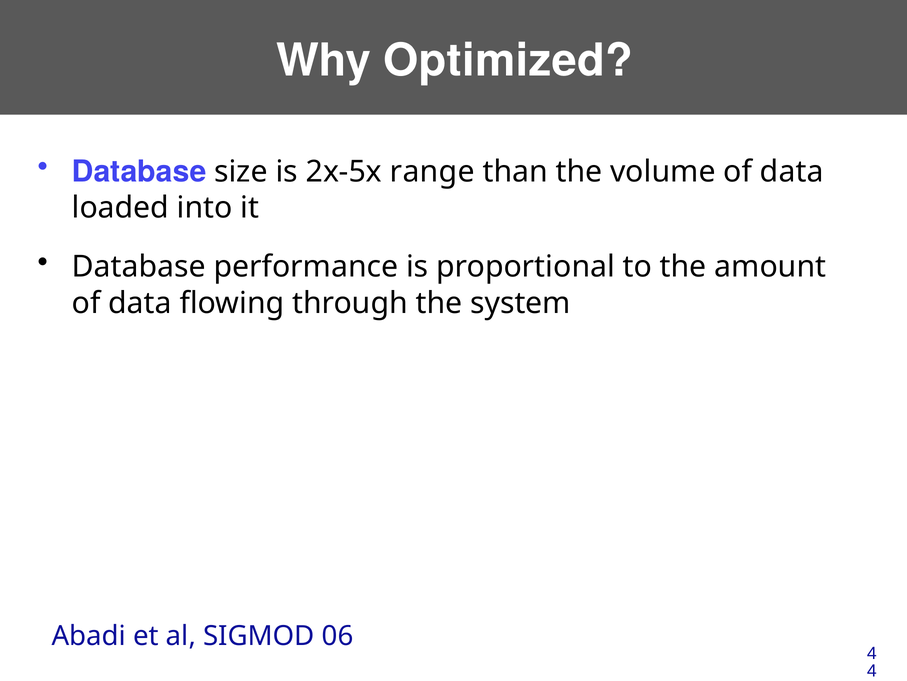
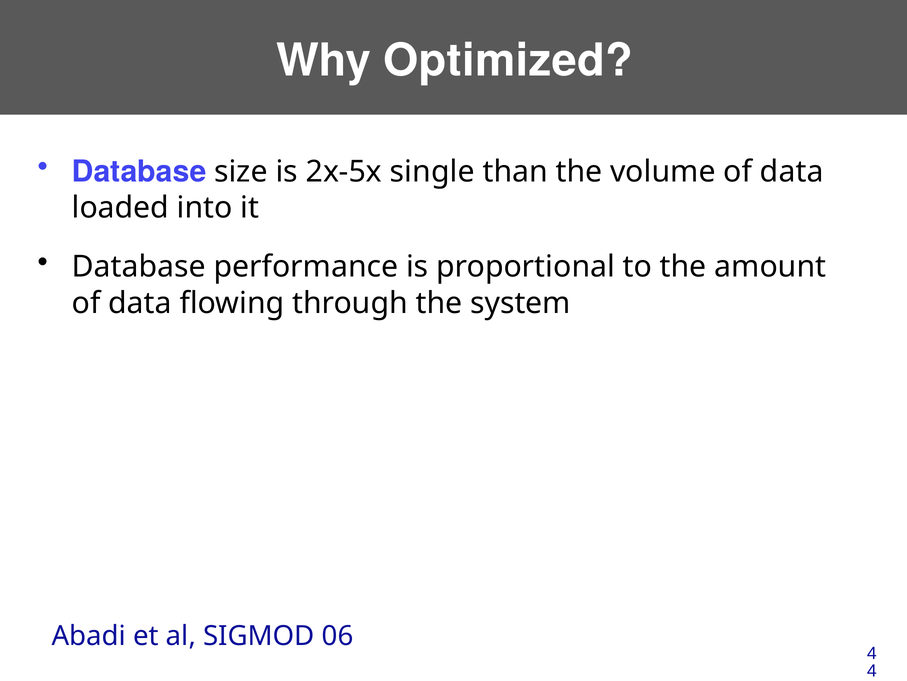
range: range -> single
